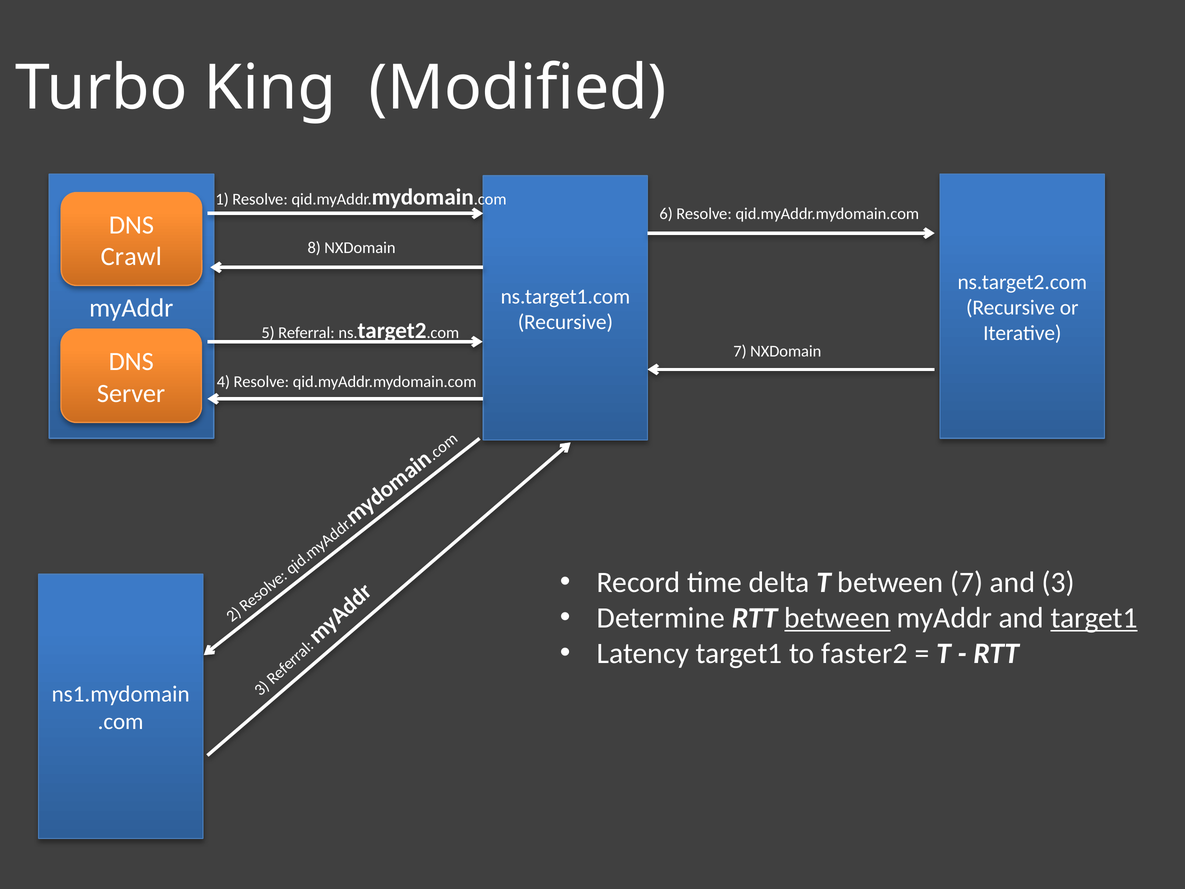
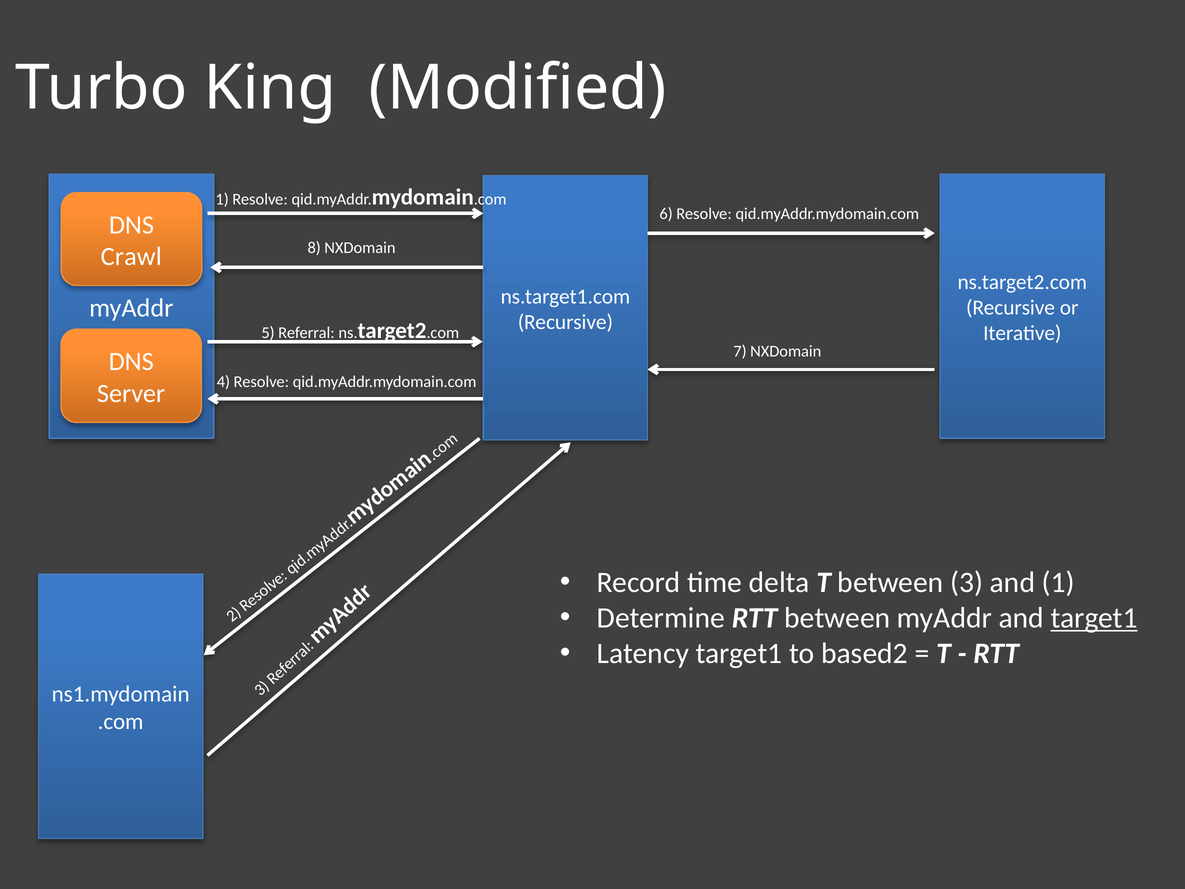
between 7: 7 -> 3
and 3: 3 -> 1
between at (837, 618) underline: present -> none
faster2: faster2 -> based2
